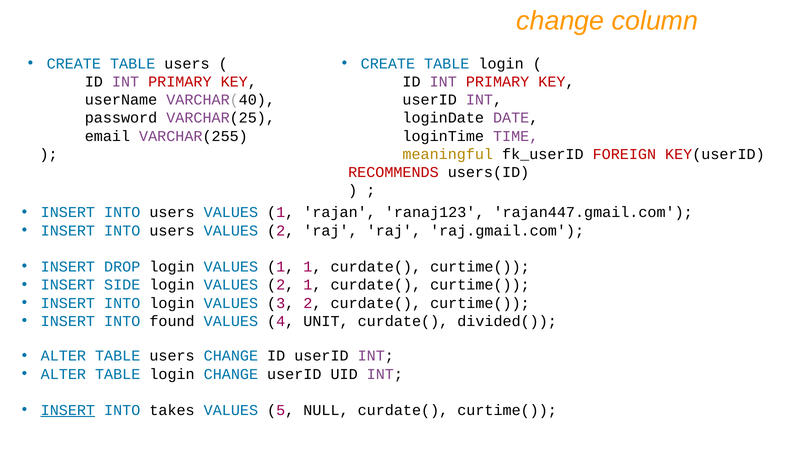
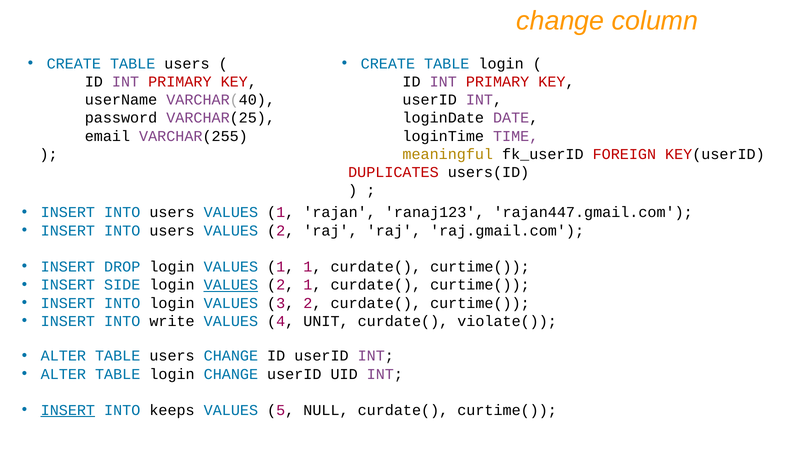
RECOMMENDS: RECOMMENDS -> DUPLICATES
VALUES at (231, 285) underline: none -> present
found: found -> write
divided(: divided( -> violate(
takes: takes -> keeps
